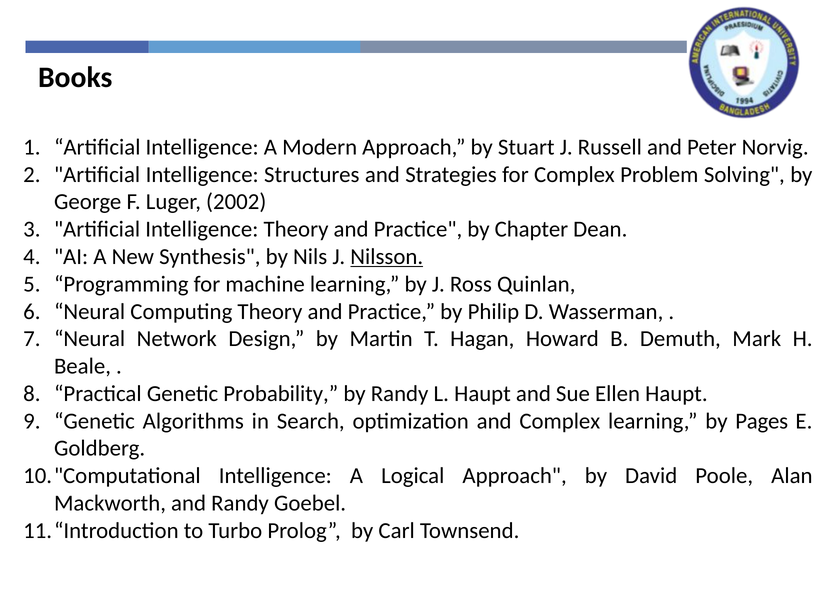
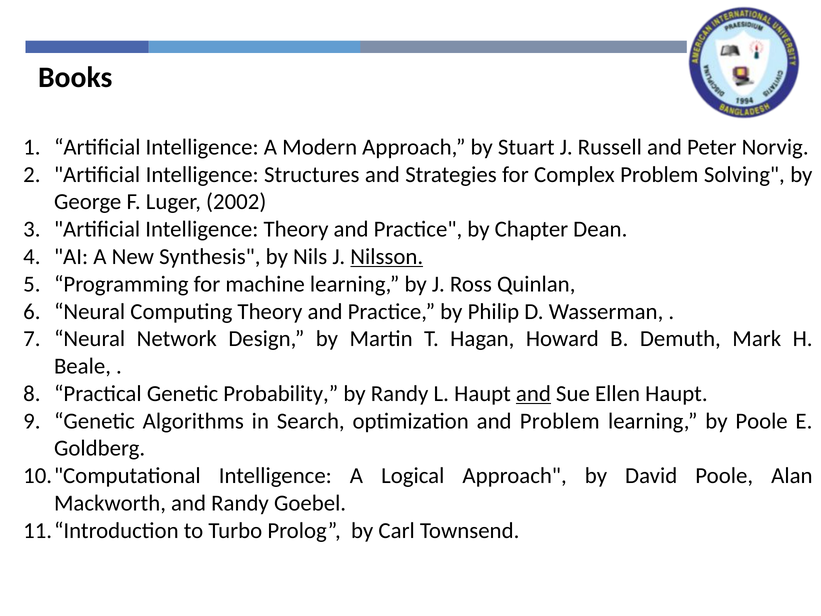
and at (533, 393) underline: none -> present
and Complex: Complex -> Problem
by Pages: Pages -> Poole
